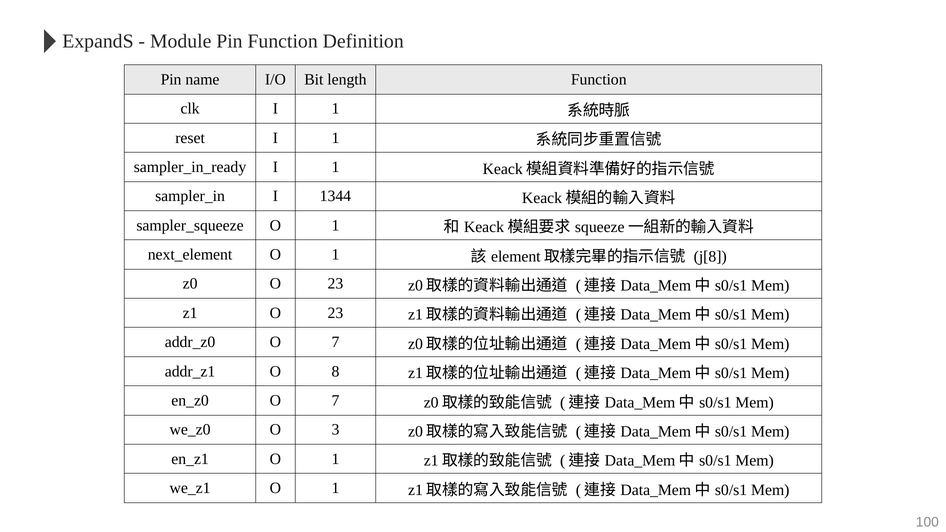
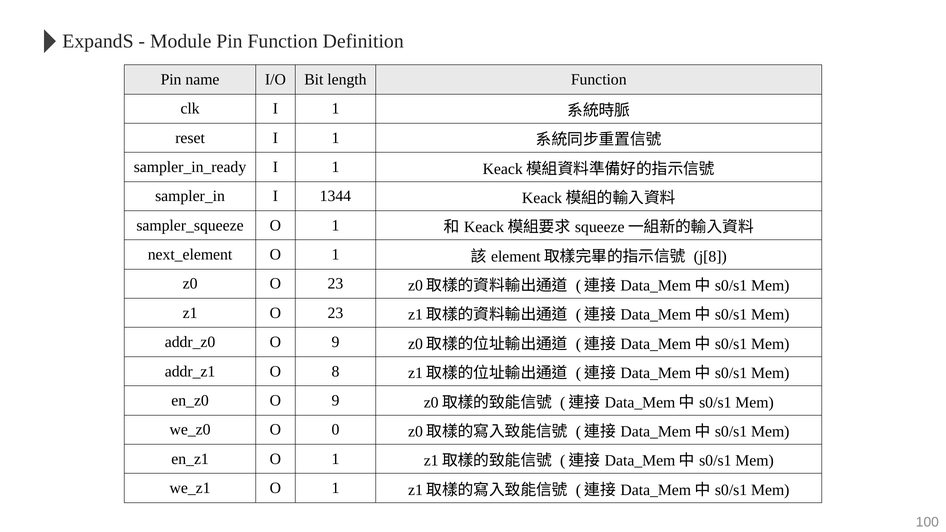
7 at (336, 342): 7 -> 9
7 at (336, 401): 7 -> 9
3: 3 -> 0
